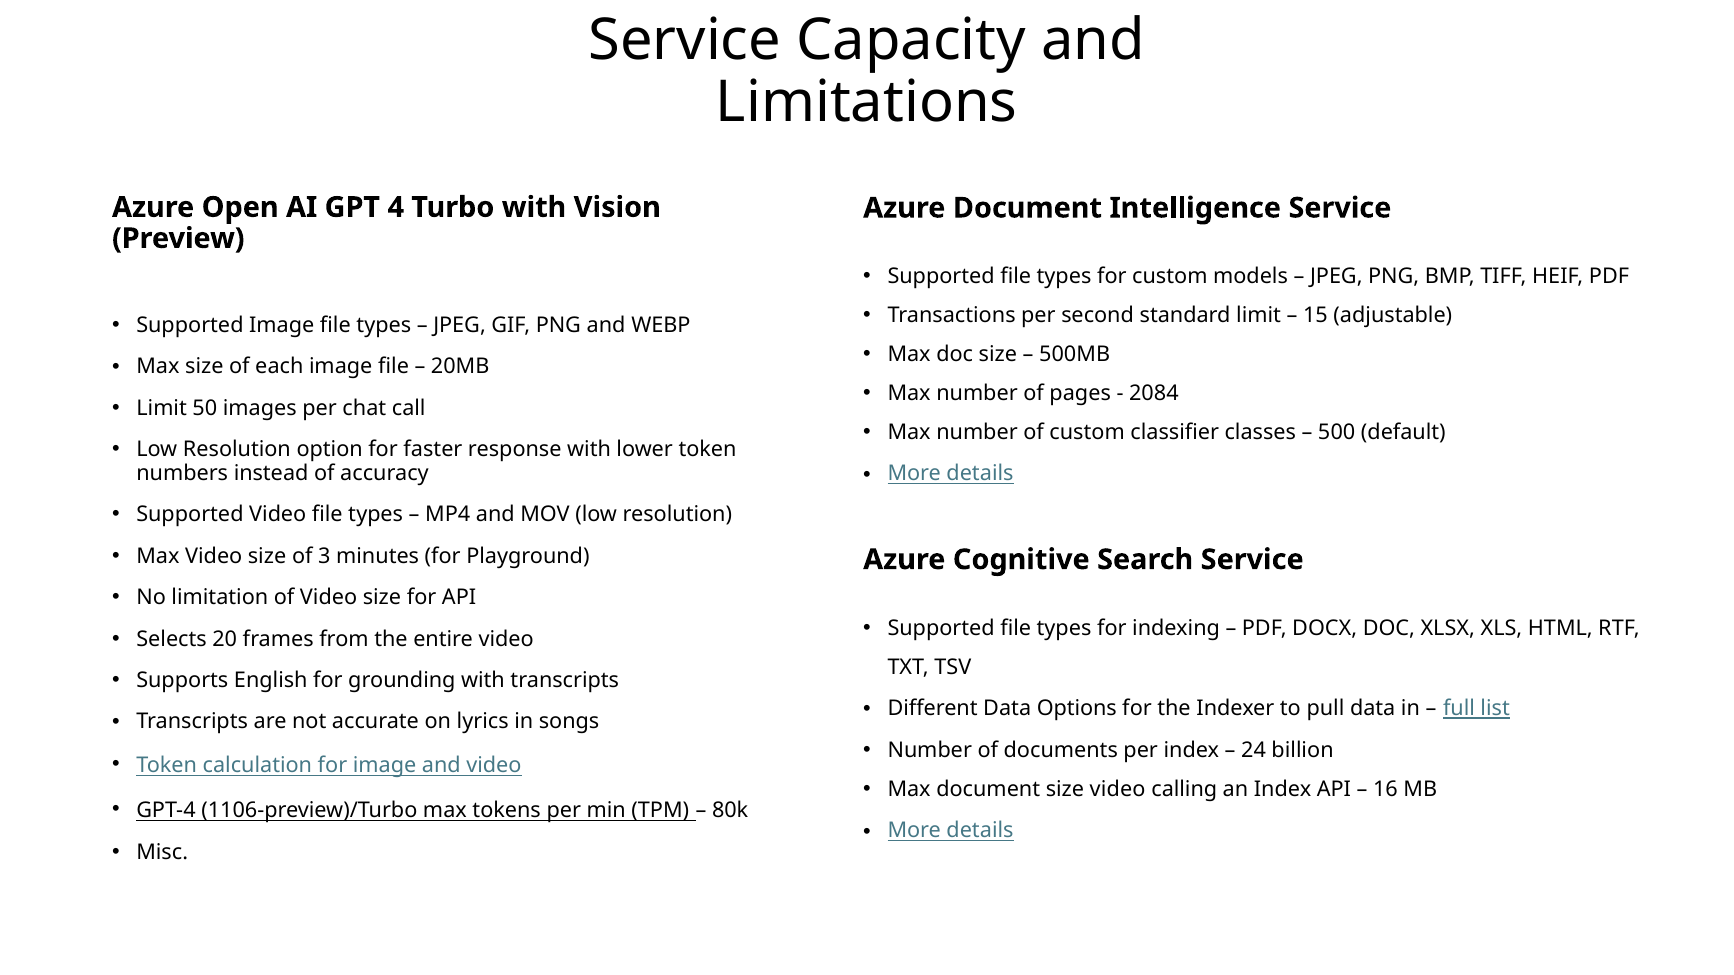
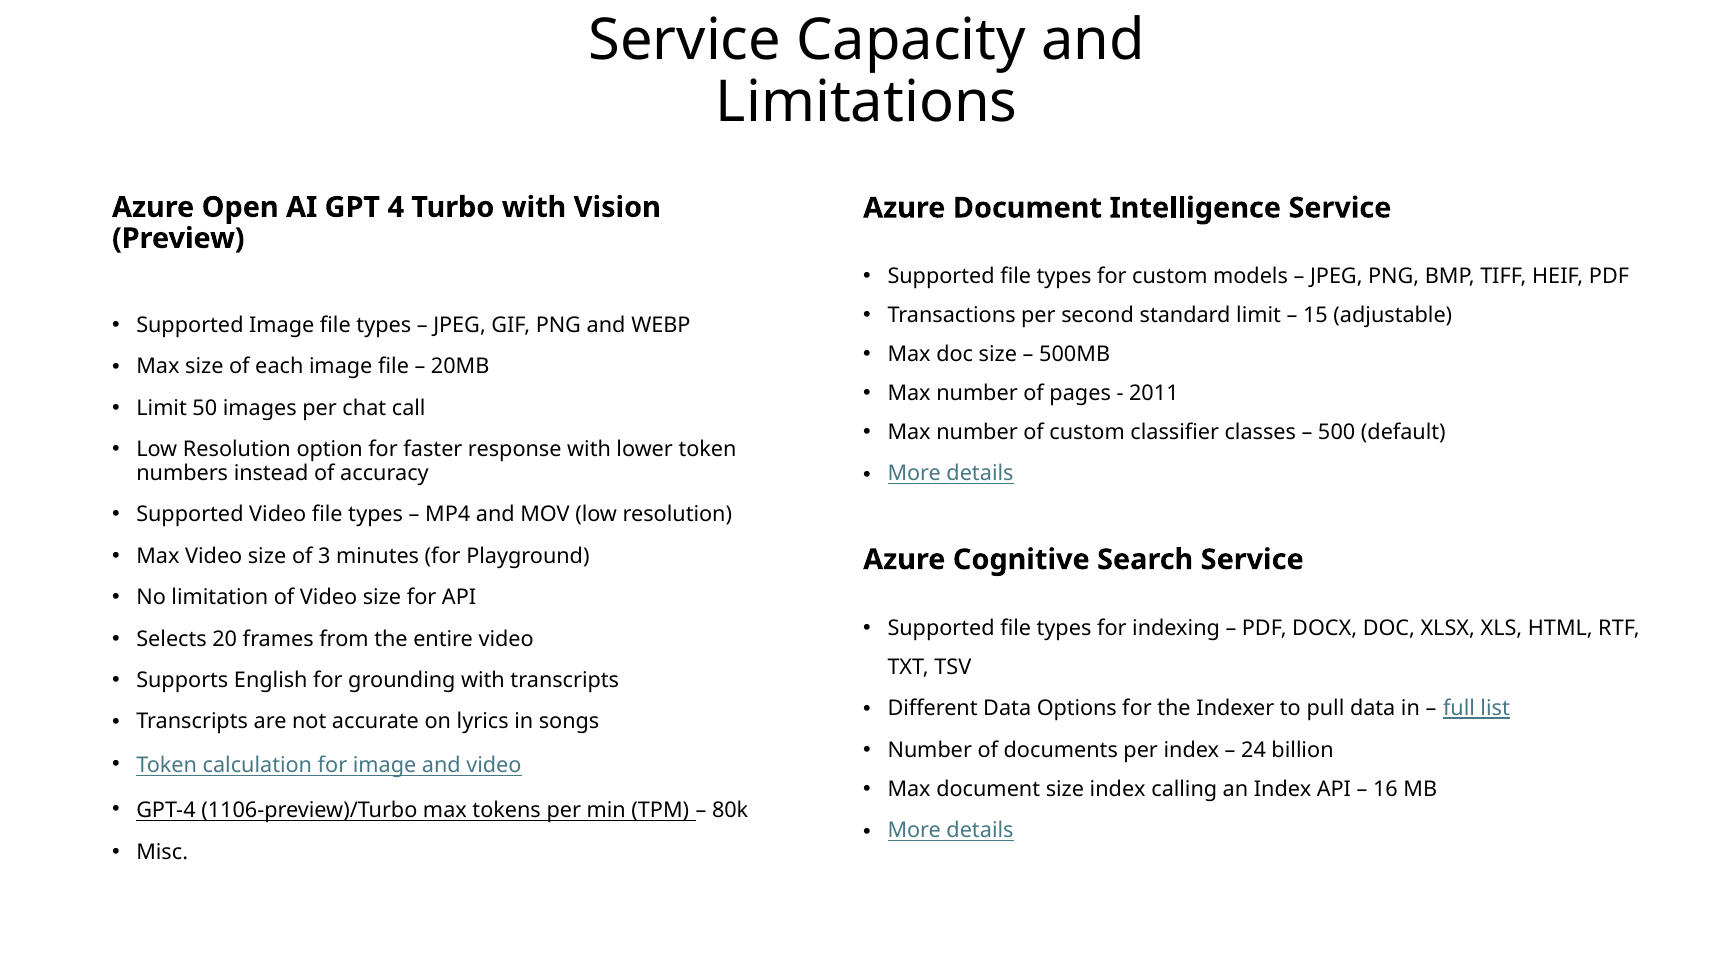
2084: 2084 -> 2011
size video: video -> index
